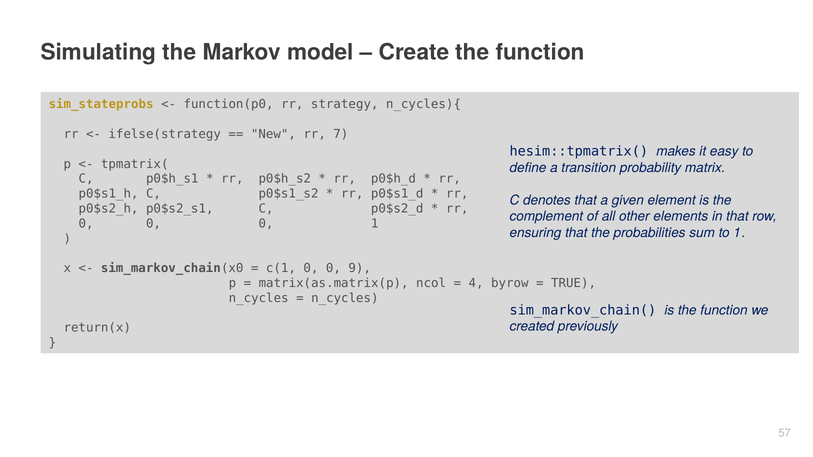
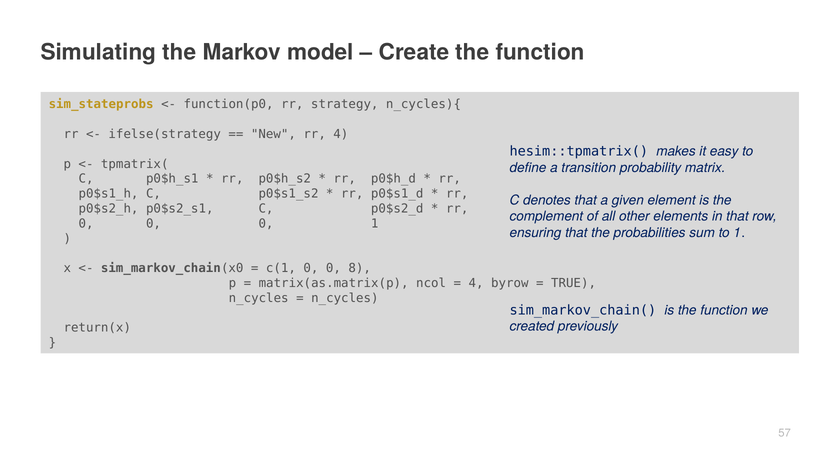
rr 7: 7 -> 4
9: 9 -> 8
